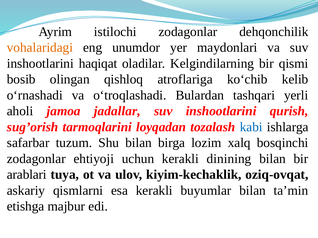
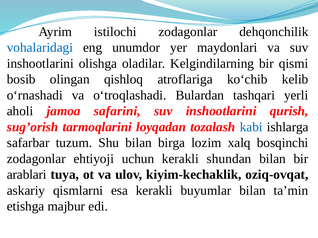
vohalaridagi colour: orange -> blue
haqiqat: haqiqat -> olishga
jadallar: jadallar -> safarini
dinining: dinining -> shundan
